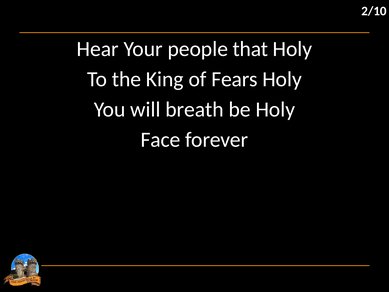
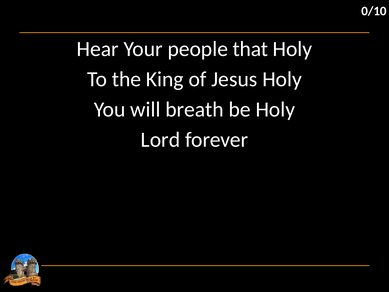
2/10: 2/10 -> 0/10
Fears: Fears -> Jesus
Face: Face -> Lord
